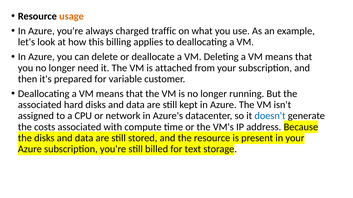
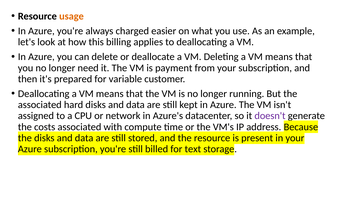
traffic: traffic -> easier
attached: attached -> payment
doesn't colour: blue -> purple
